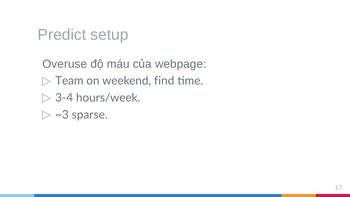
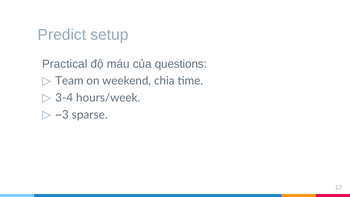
Overuse: Overuse -> Practical
webpage: webpage -> questions
find: find -> chia
